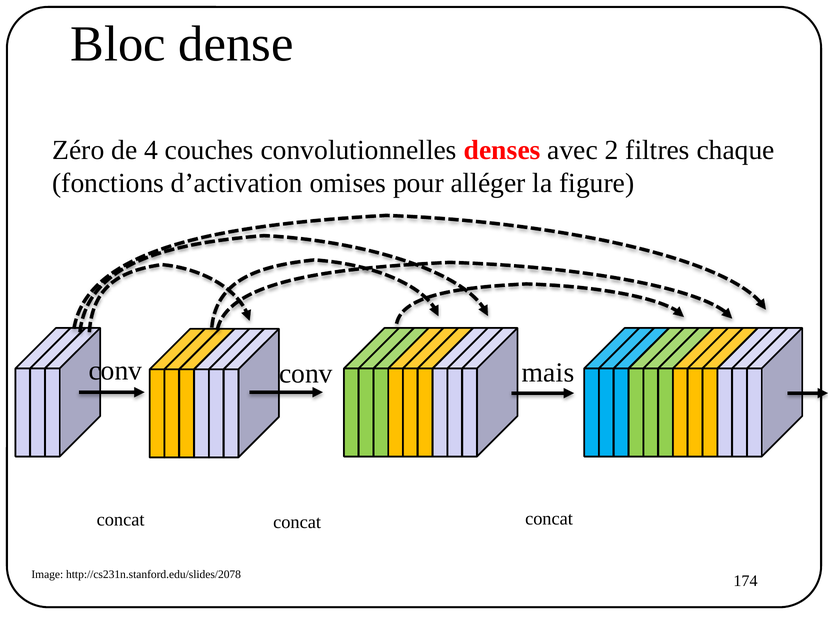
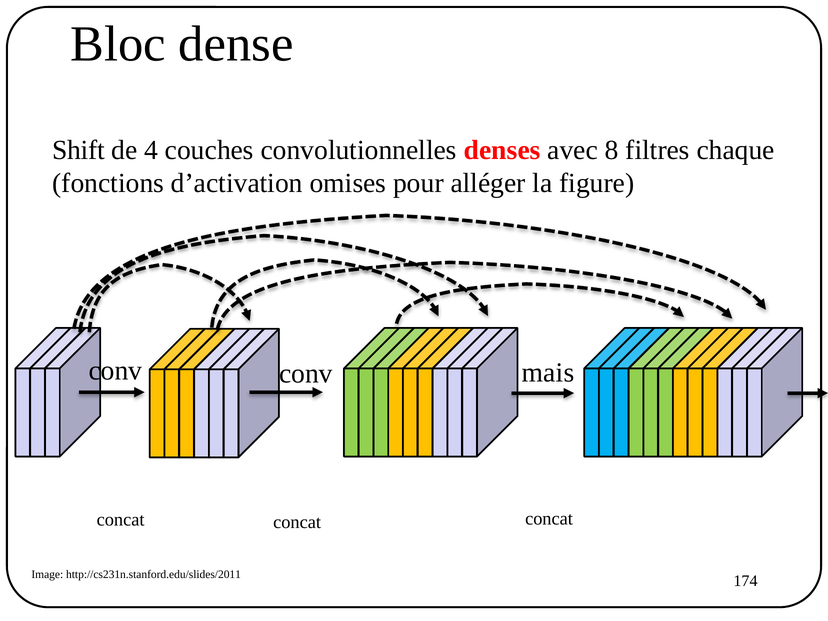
Zéro: Zéro -> Shift
2: 2 -> 8
http://cs231n.stanford.edu/slides/2078: http://cs231n.stanford.edu/slides/2078 -> http://cs231n.stanford.edu/slides/2011
